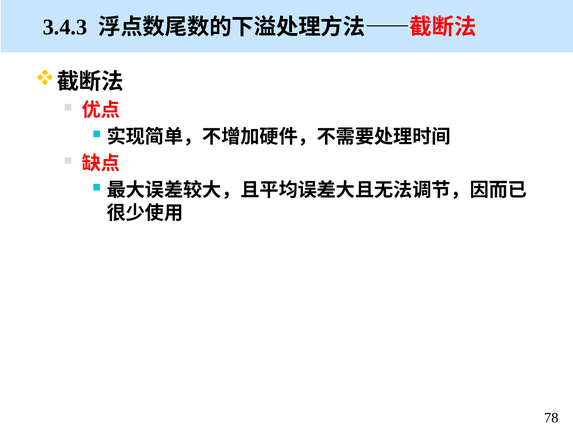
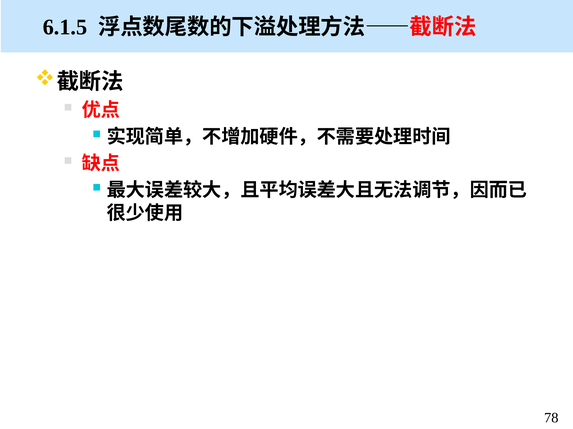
3.4.3: 3.4.3 -> 6.1.5
